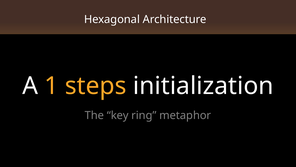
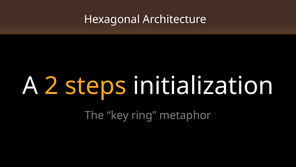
1: 1 -> 2
